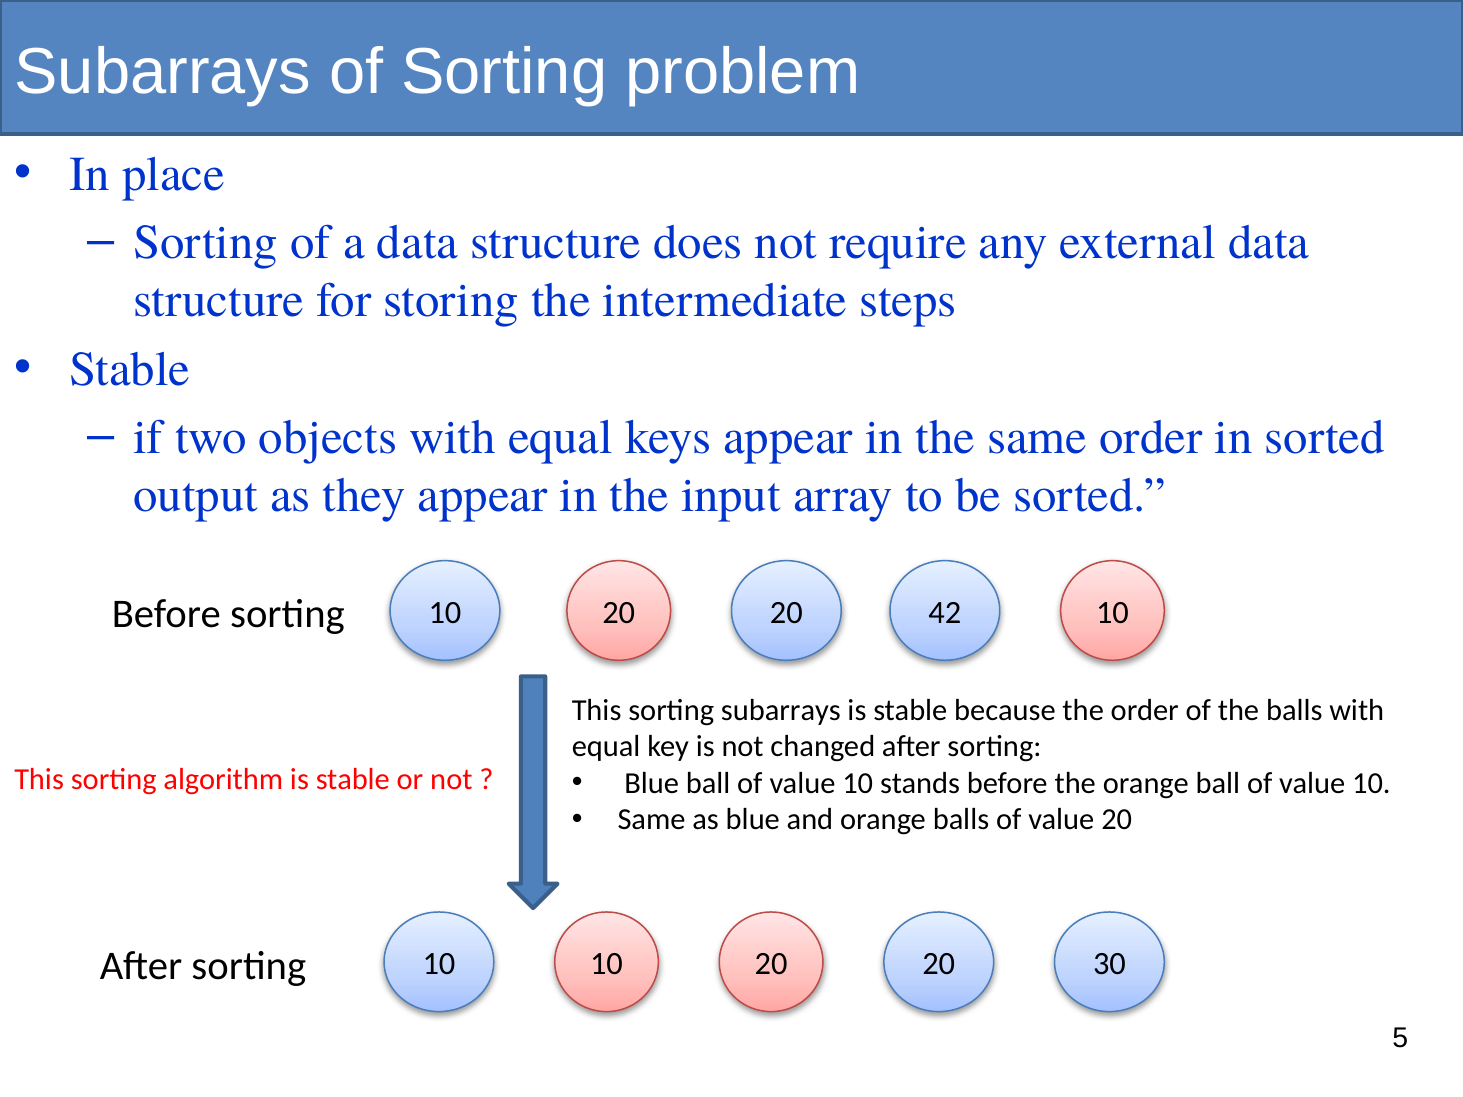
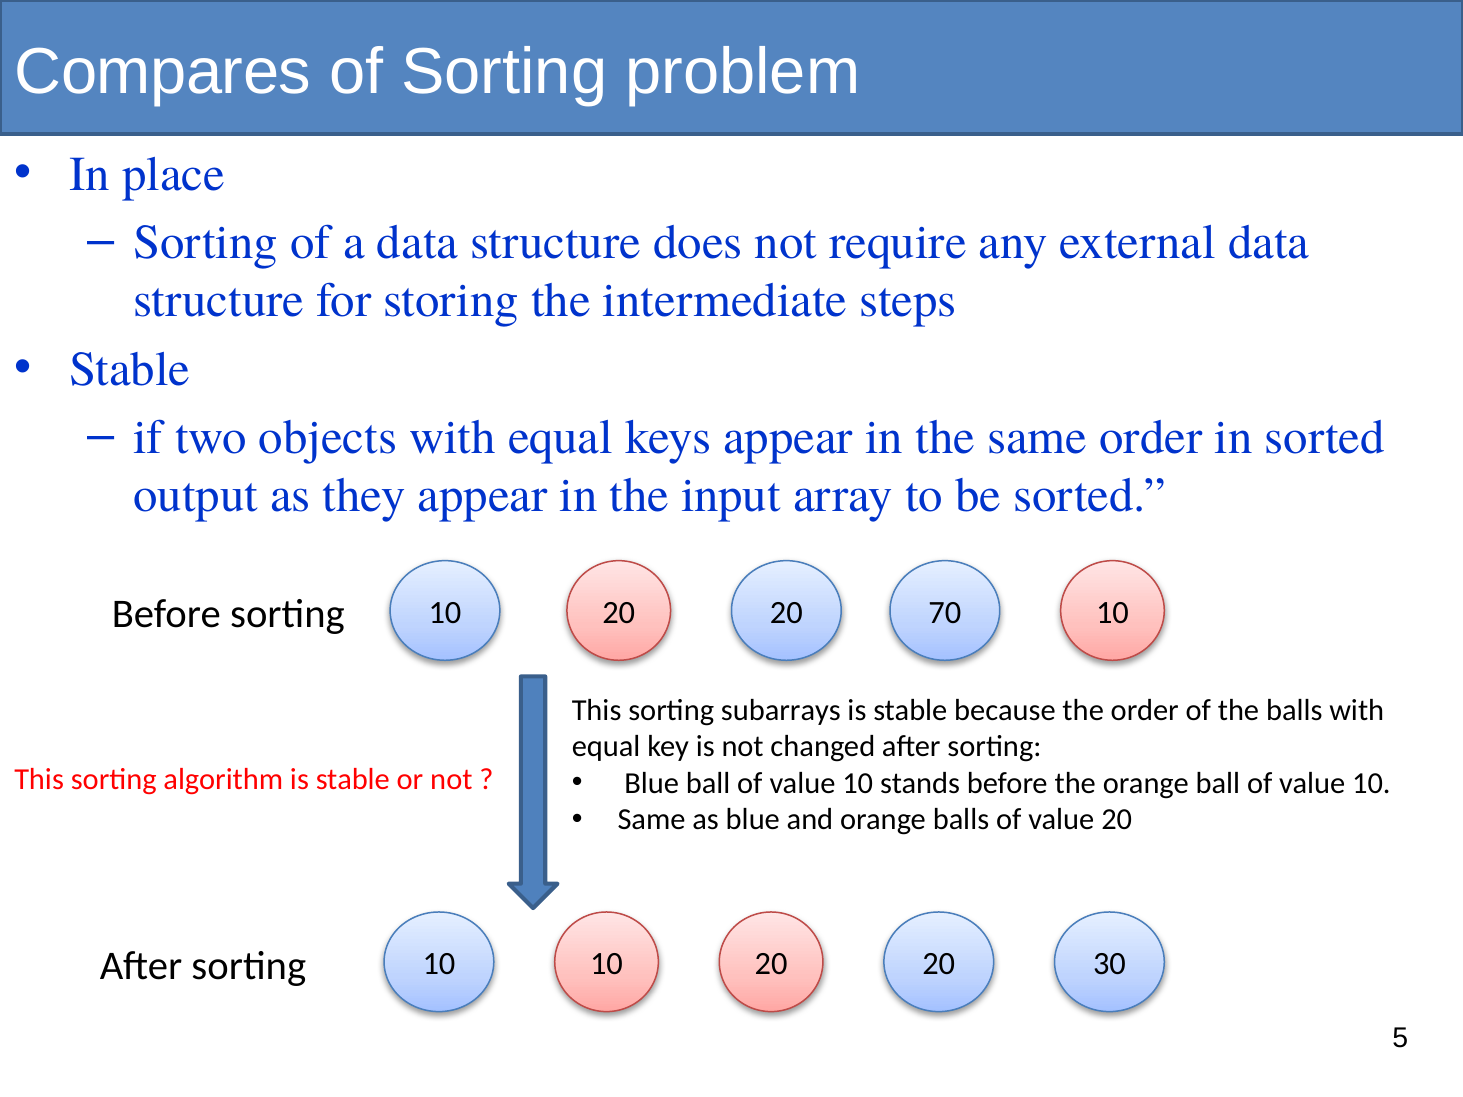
Subarrays at (163, 72): Subarrays -> Compares
42: 42 -> 70
